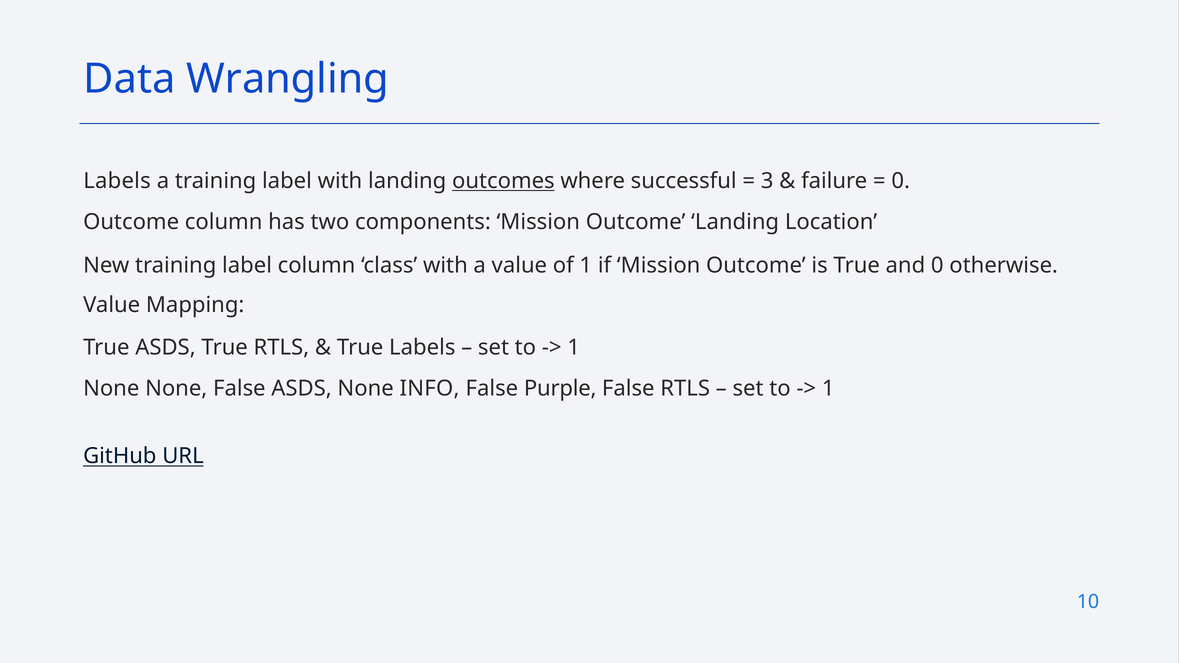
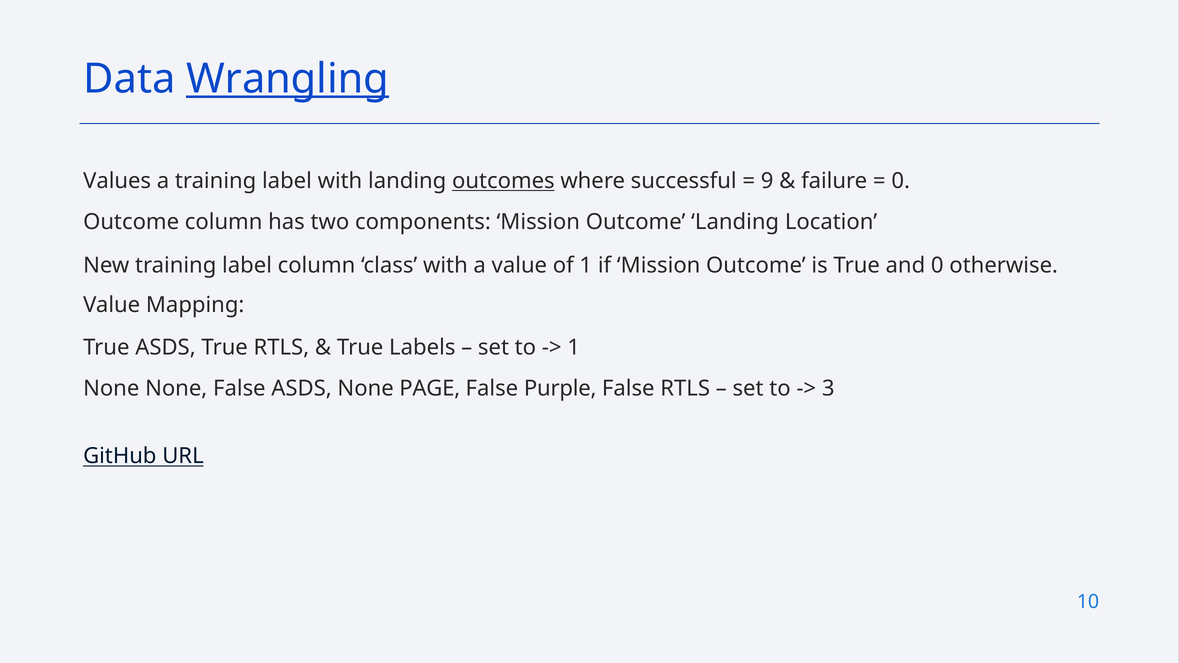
Wrangling underline: none -> present
Labels at (117, 181): Labels -> Values
3: 3 -> 9
INFO: INFO -> PAGE
1 at (828, 389): 1 -> 3
